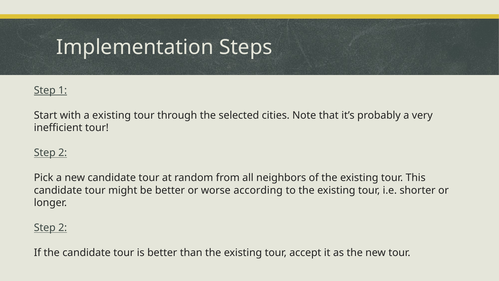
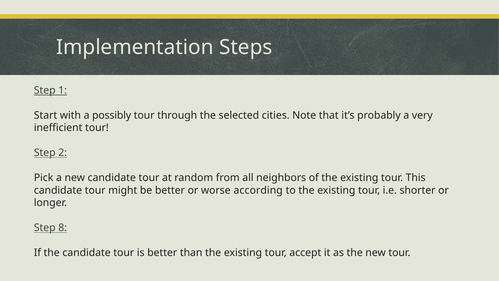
a existing: existing -> possibly
2 at (63, 227): 2 -> 8
